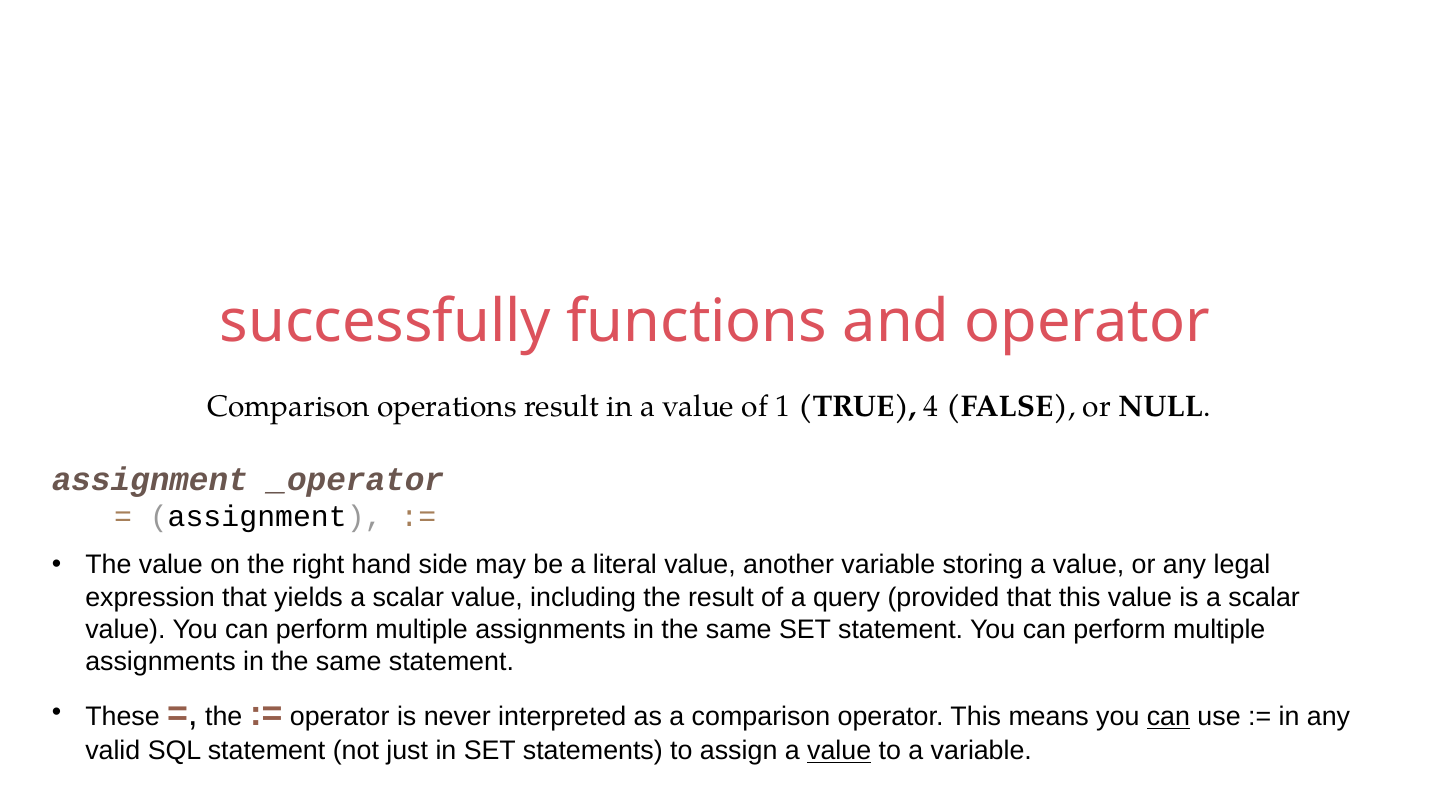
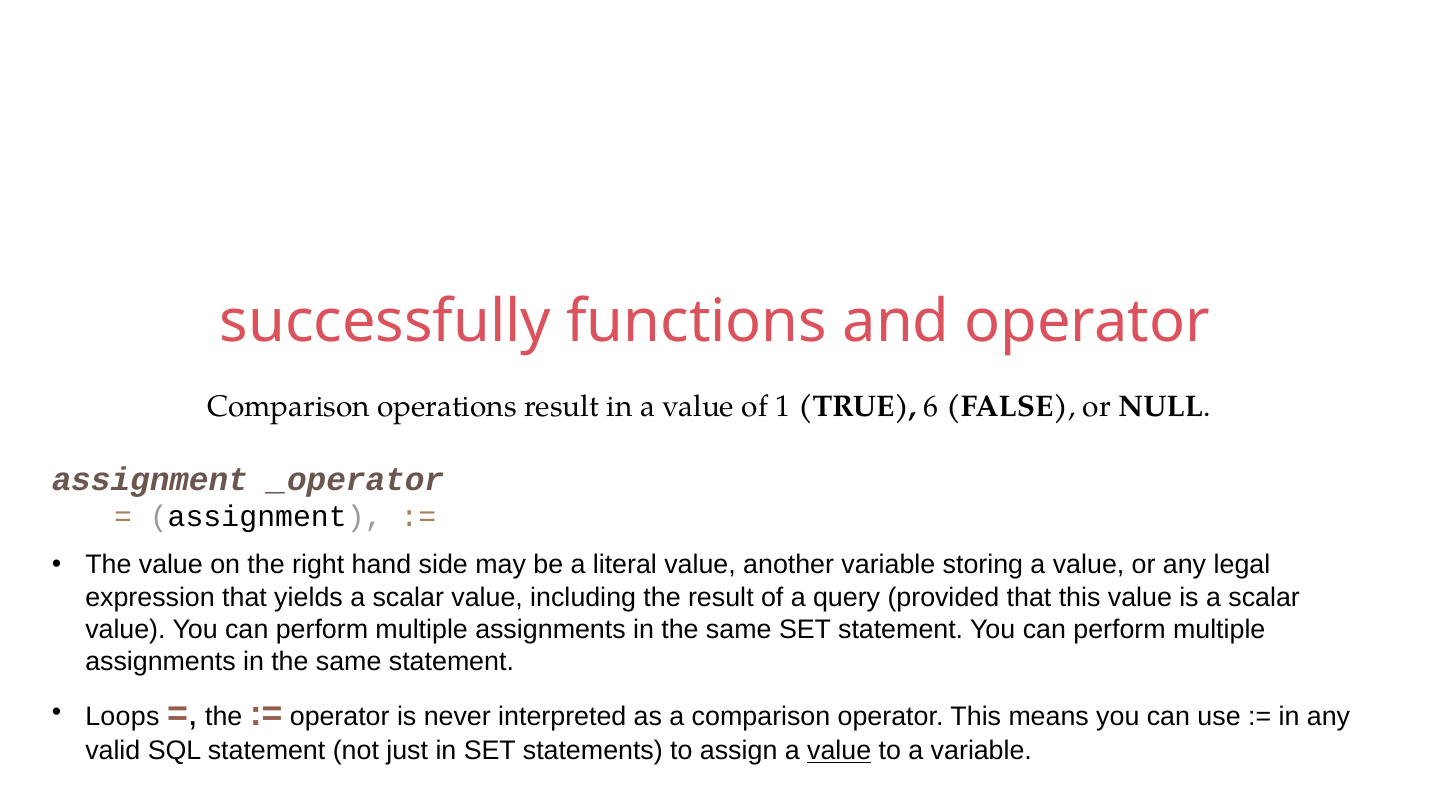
4: 4 -> 6
These: These -> Loops
can at (1168, 717) underline: present -> none
